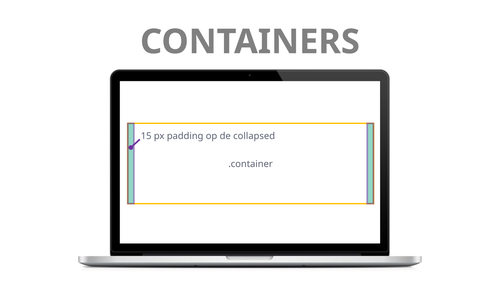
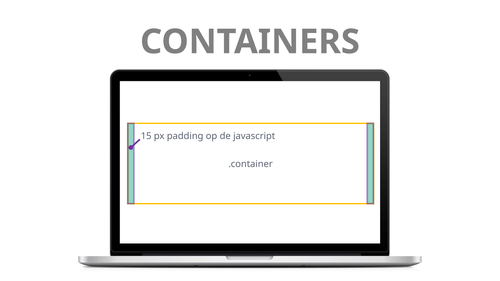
collapsed: collapsed -> javascript
